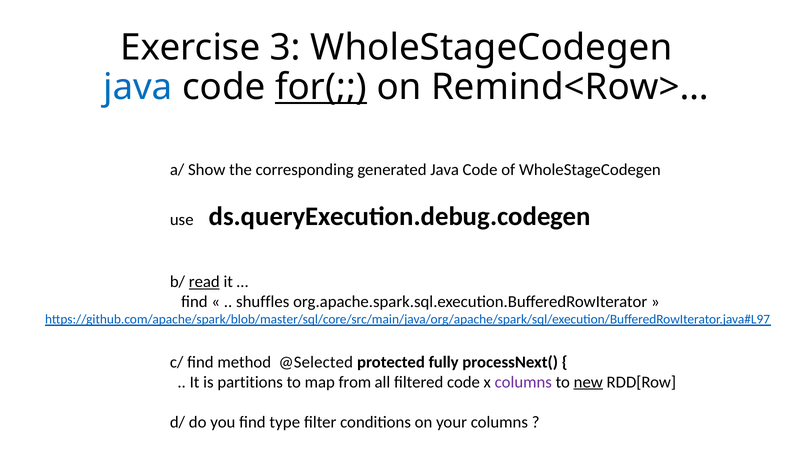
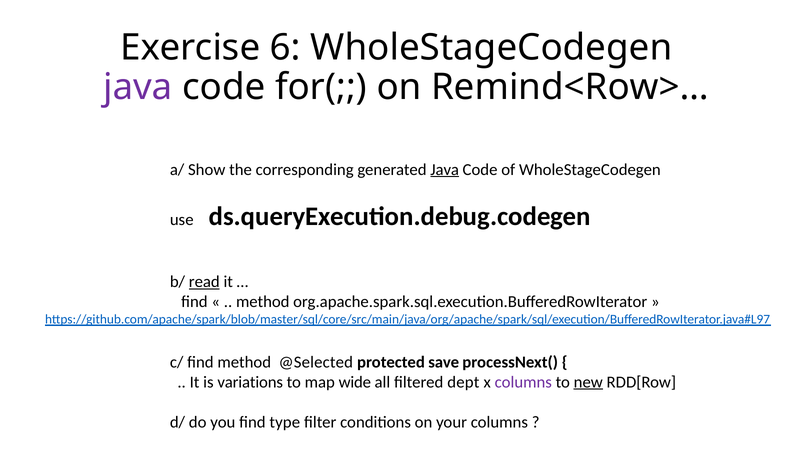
3: 3 -> 6
java at (138, 87) colour: blue -> purple
for( underline: present -> none
Java at (445, 170) underline: none -> present
shuffles at (263, 302): shuffles -> method
fully: fully -> save
partitions: partitions -> variations
from: from -> wide
filtered code: code -> dept
